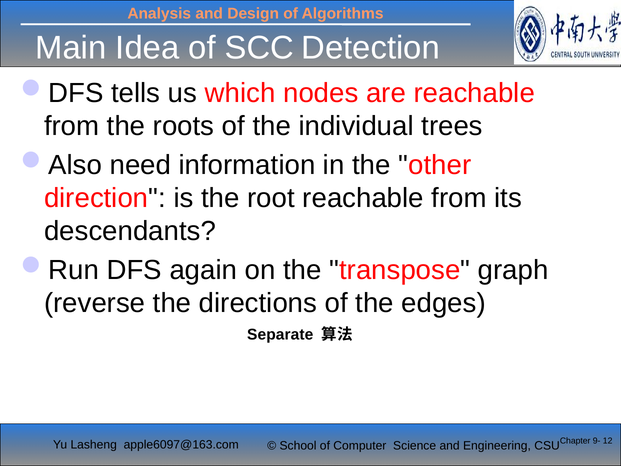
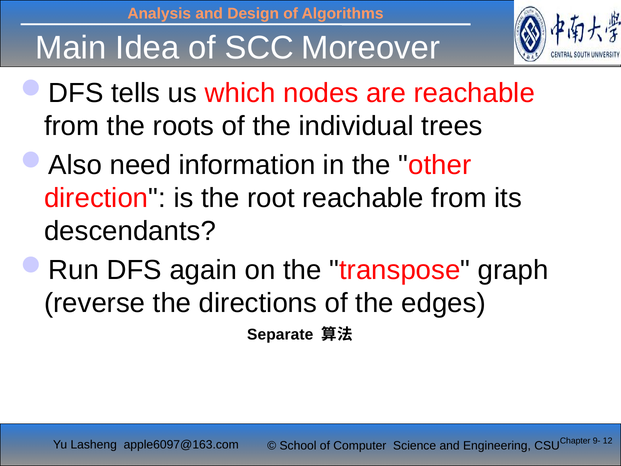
Detection: Detection -> Moreover
